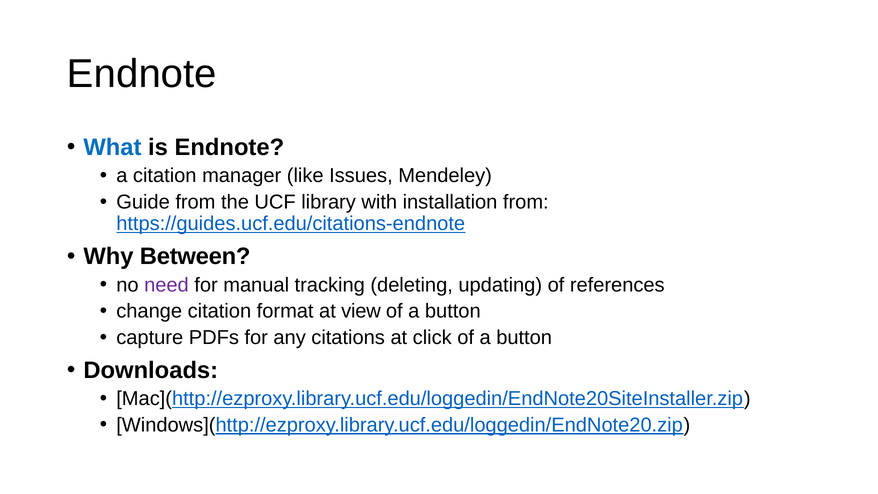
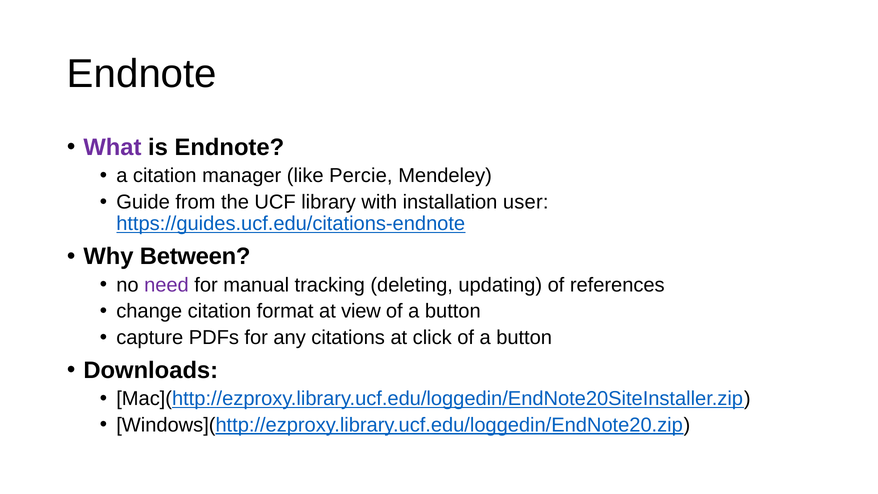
What colour: blue -> purple
Issues: Issues -> Percie
installation from: from -> user
